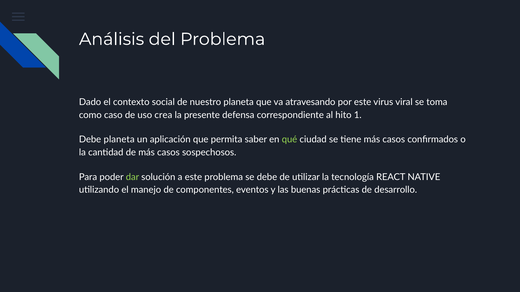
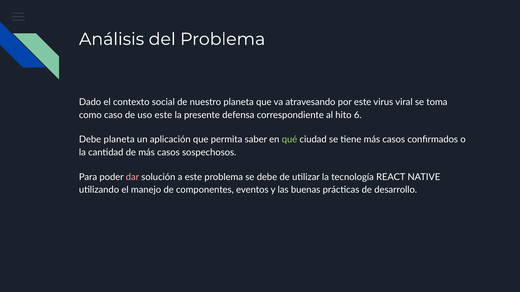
uso crea: crea -> este
1: 1 -> 6
dar colour: light green -> pink
